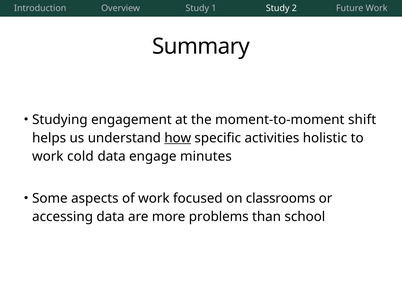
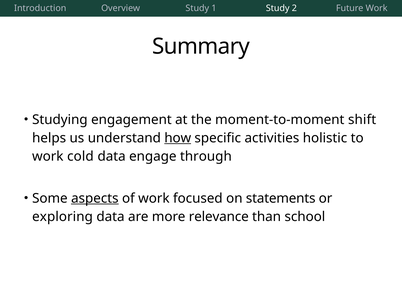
minutes: minutes -> through
aspects underline: none -> present
classrooms: classrooms -> statements
accessing: accessing -> exploring
problems: problems -> relevance
